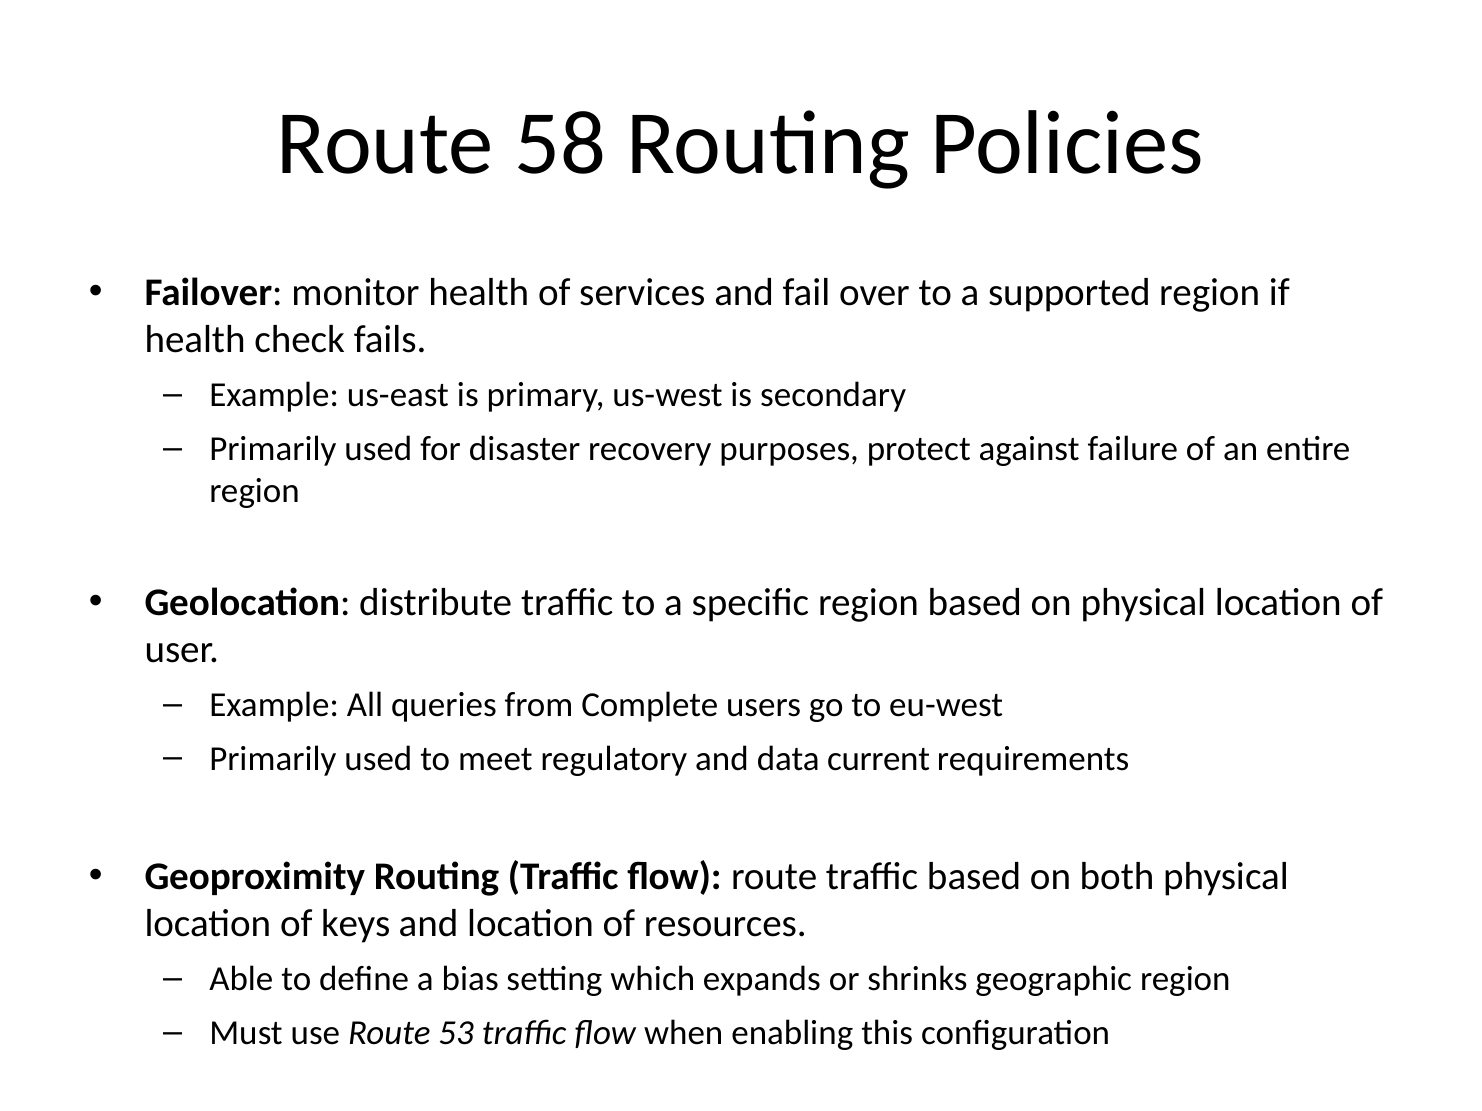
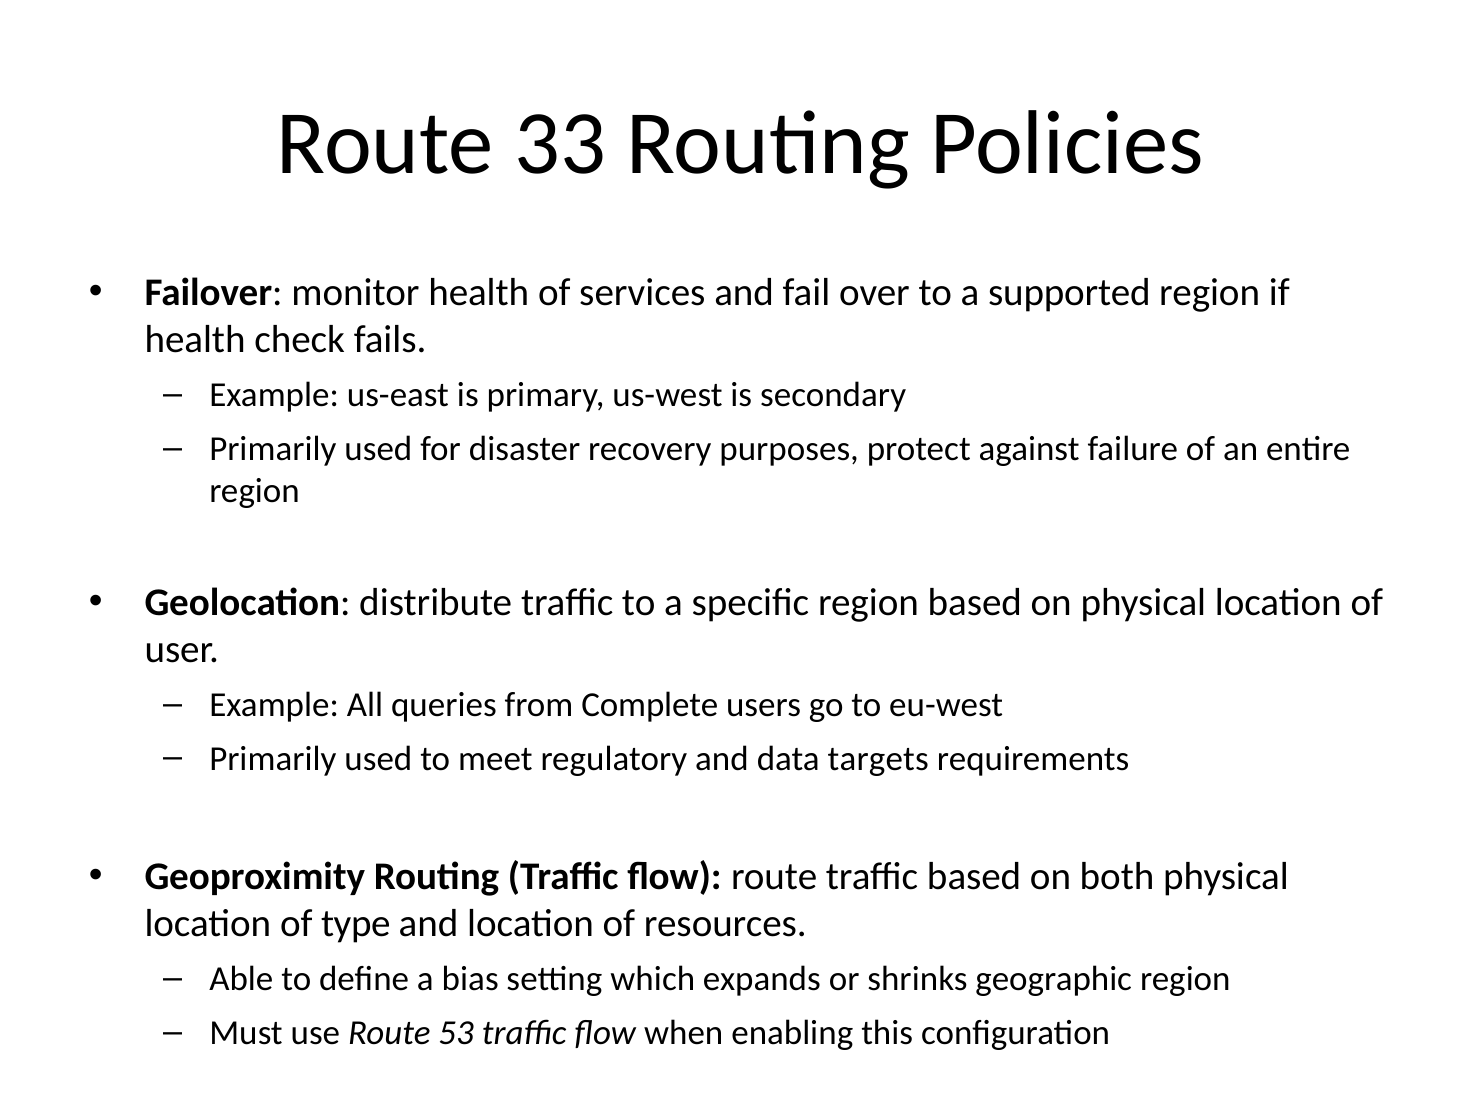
58: 58 -> 33
current: current -> targets
keys: keys -> type
